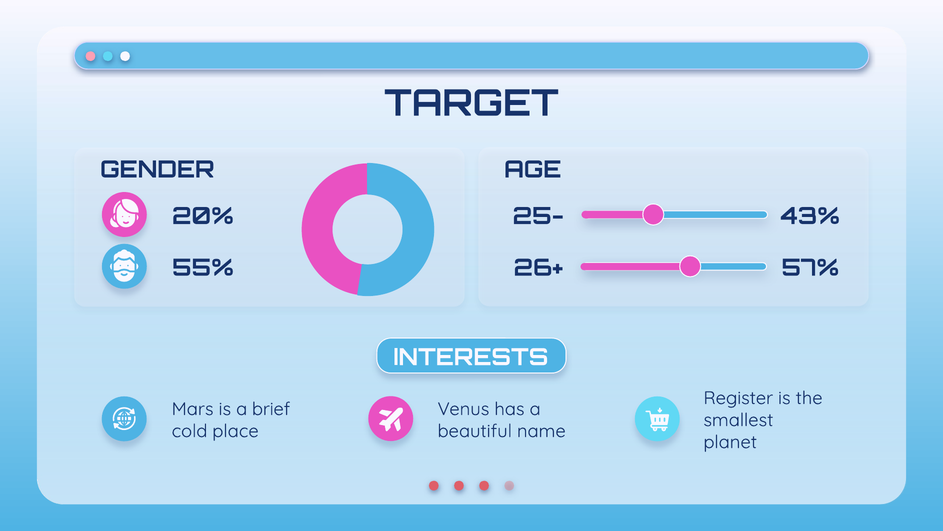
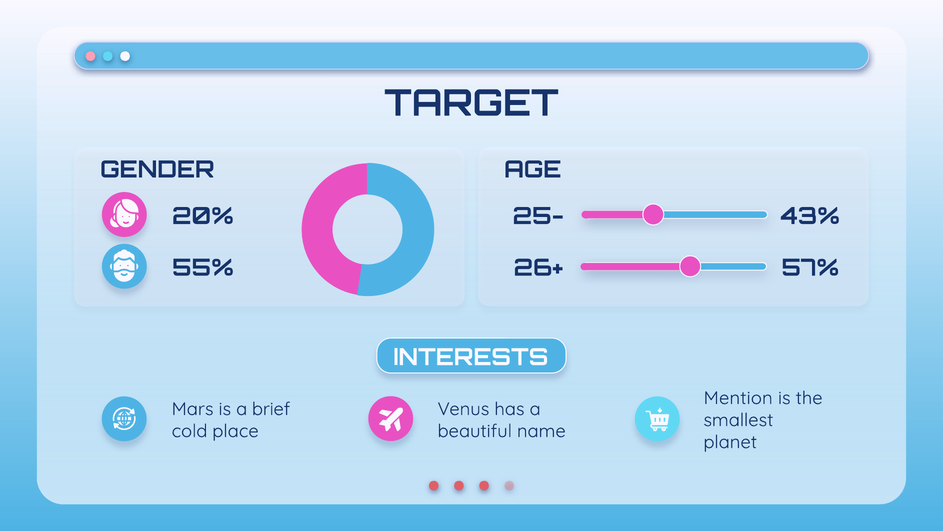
Register: Register -> Mention
